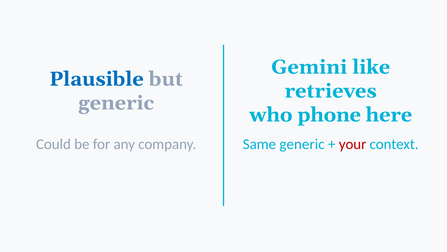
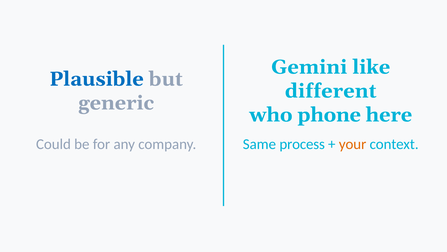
retrieves: retrieves -> different
Same generic: generic -> process
your colour: red -> orange
